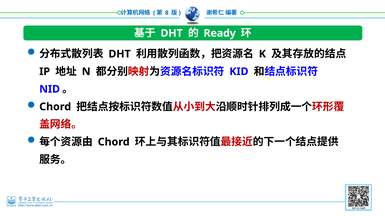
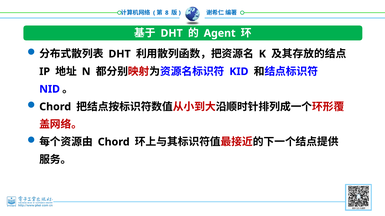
Ready: Ready -> Agent
